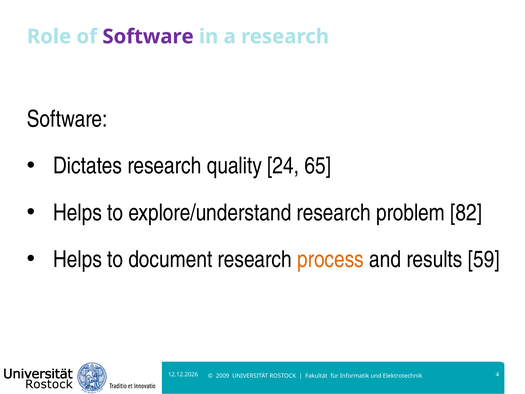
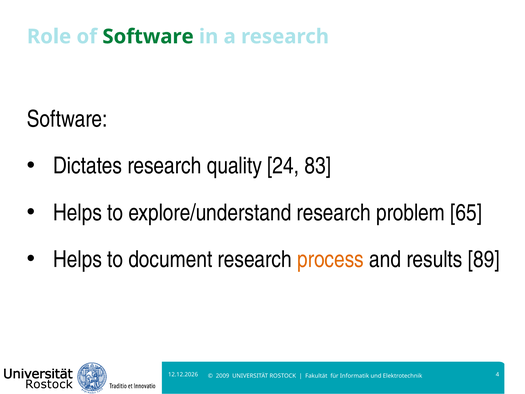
Software at (148, 37) colour: purple -> green
65: 65 -> 83
82: 82 -> 65
59: 59 -> 89
